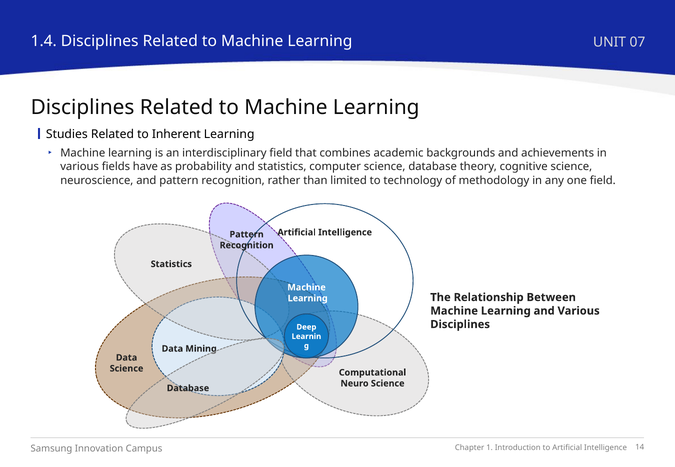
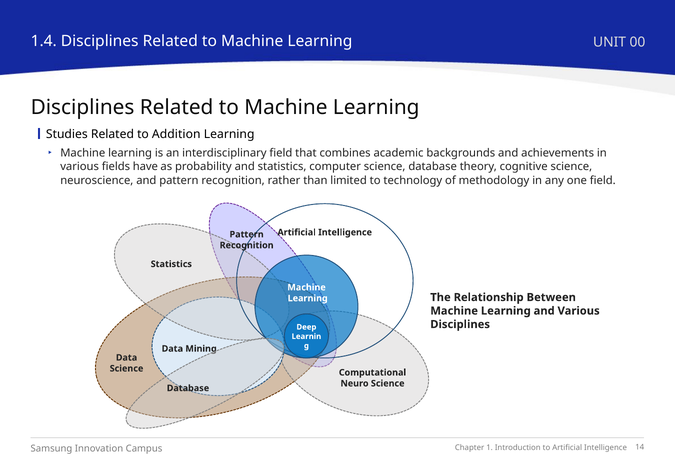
07: 07 -> 00
Inherent: Inherent -> Addition
